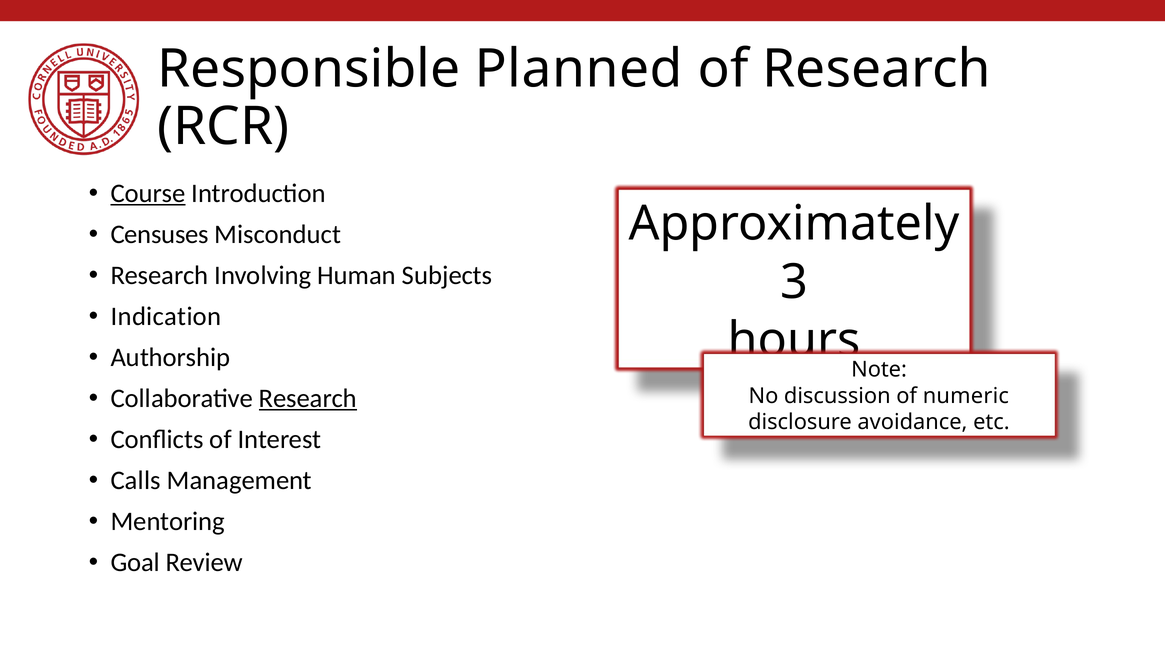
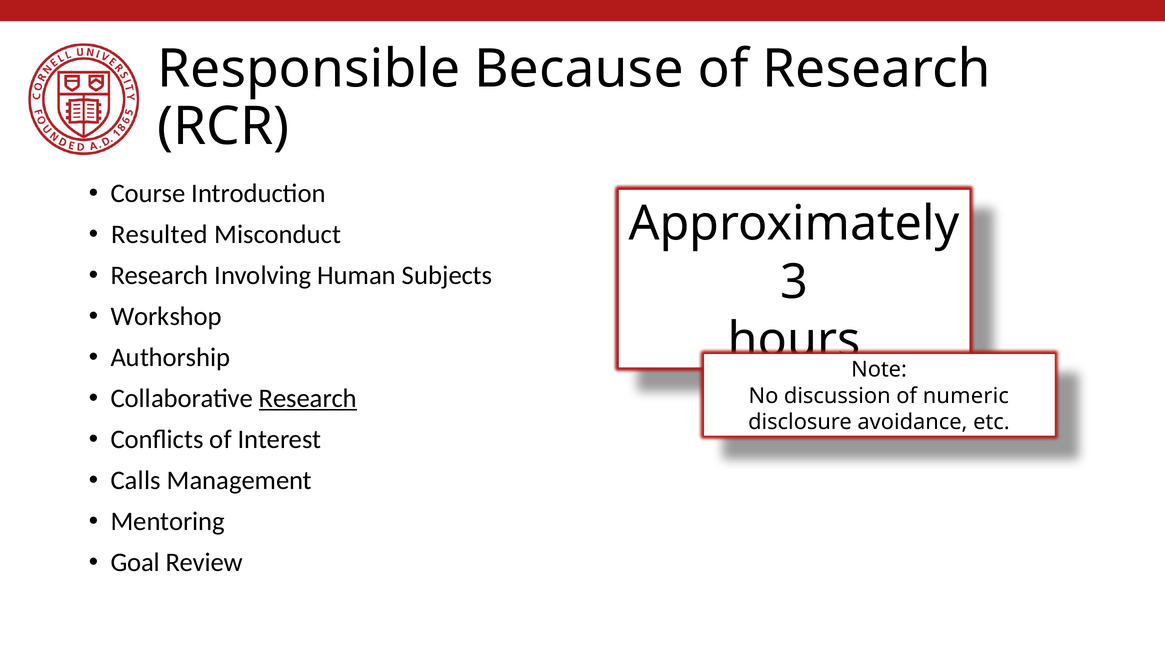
Planned: Planned -> Because
Course underline: present -> none
Censuses: Censuses -> Resulted
Indication: Indication -> Workshop
